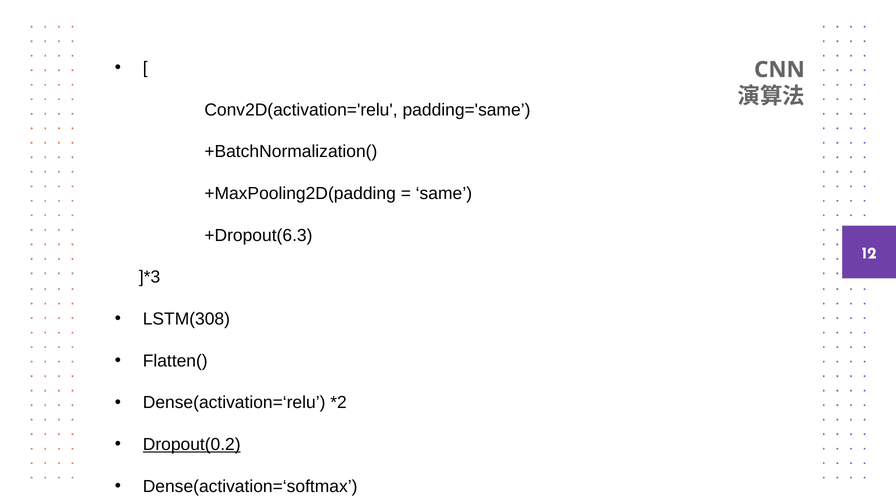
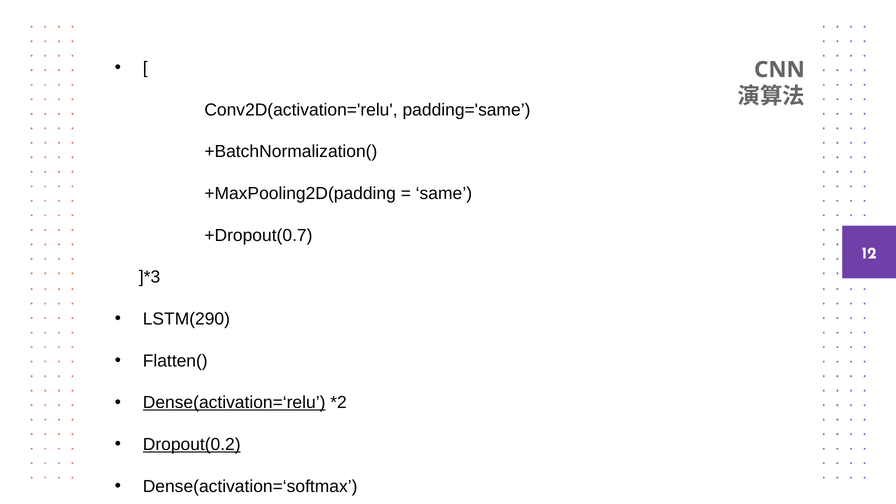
+Dropout(6.3: +Dropout(6.3 -> +Dropout(0.7
LSTM(308: LSTM(308 -> LSTM(290
Dense(activation=‘relu underline: none -> present
